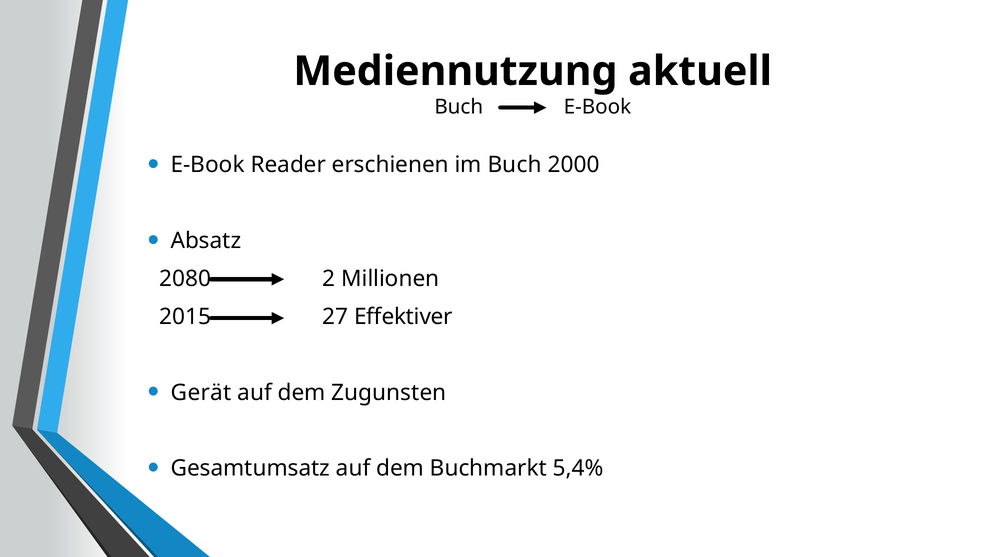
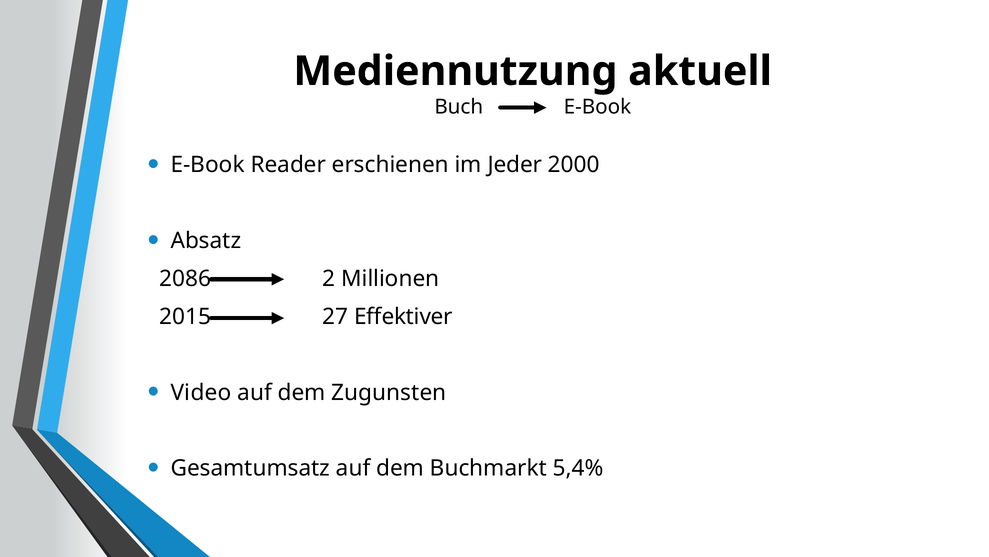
im Buch: Buch -> Jeder
2080: 2080 -> 2086
Gerät: Gerät -> Video
